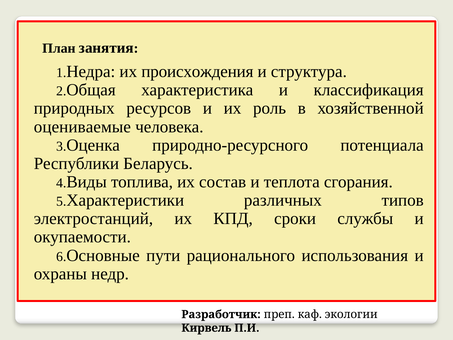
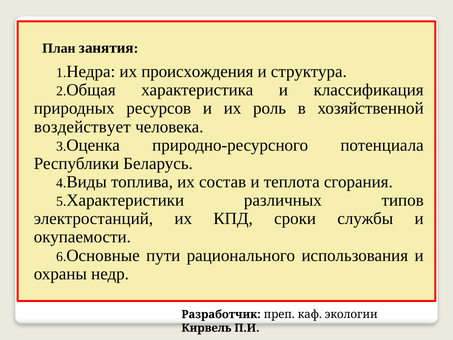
оцениваемые: оцениваемые -> воздействует
